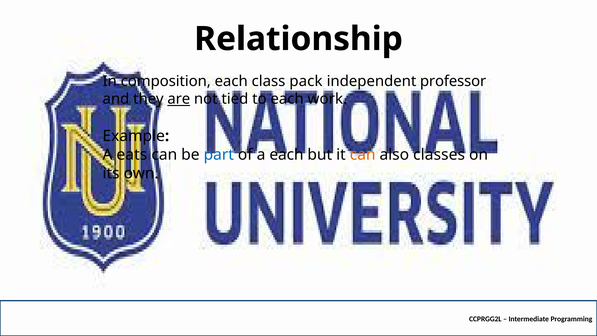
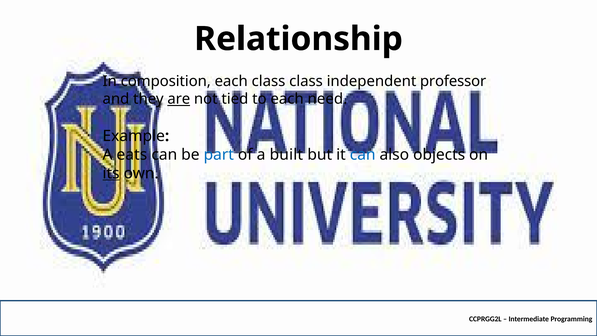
class pack: pack -> class
work: work -> need
a each: each -> built
can at (363, 155) colour: orange -> blue
classes: classes -> objects
its underline: none -> present
